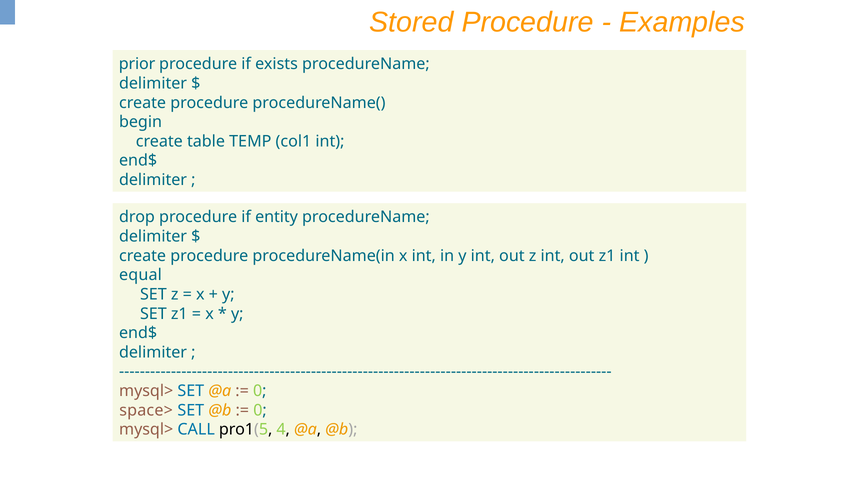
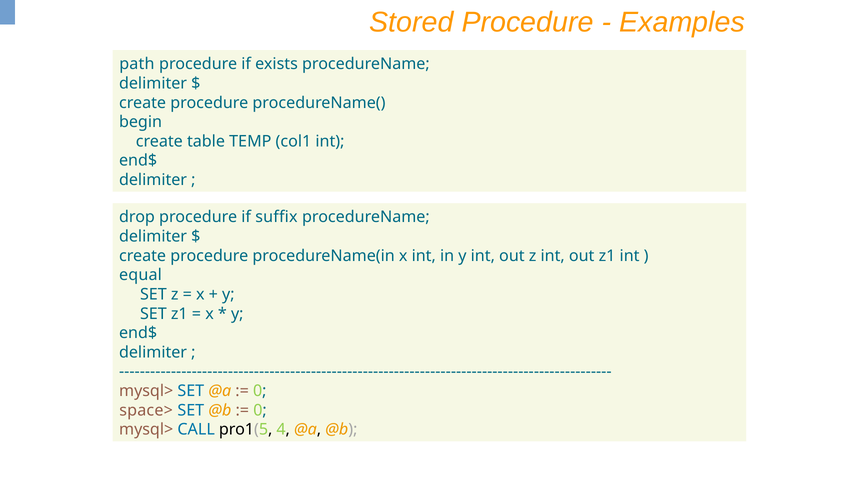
prior: prior -> path
entity: entity -> suffix
